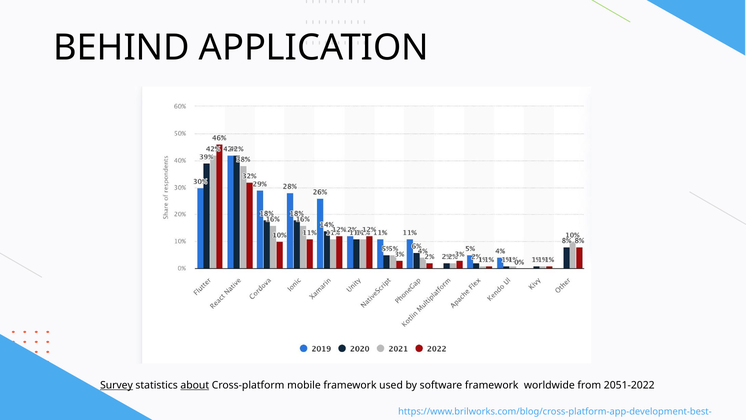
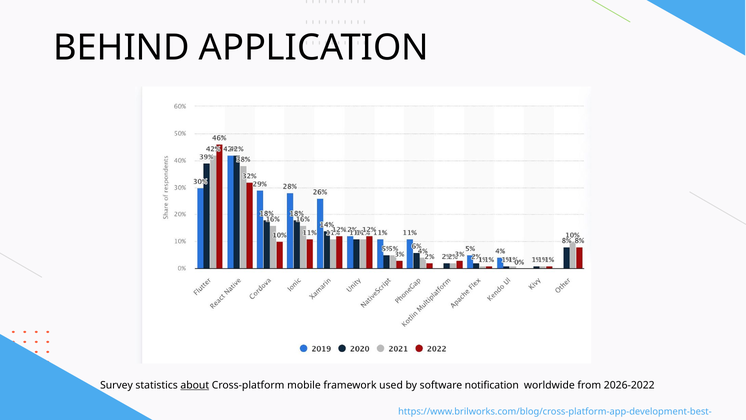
Survey underline: present -> none
software framework: framework -> notification
2051-2022: 2051-2022 -> 2026-2022
